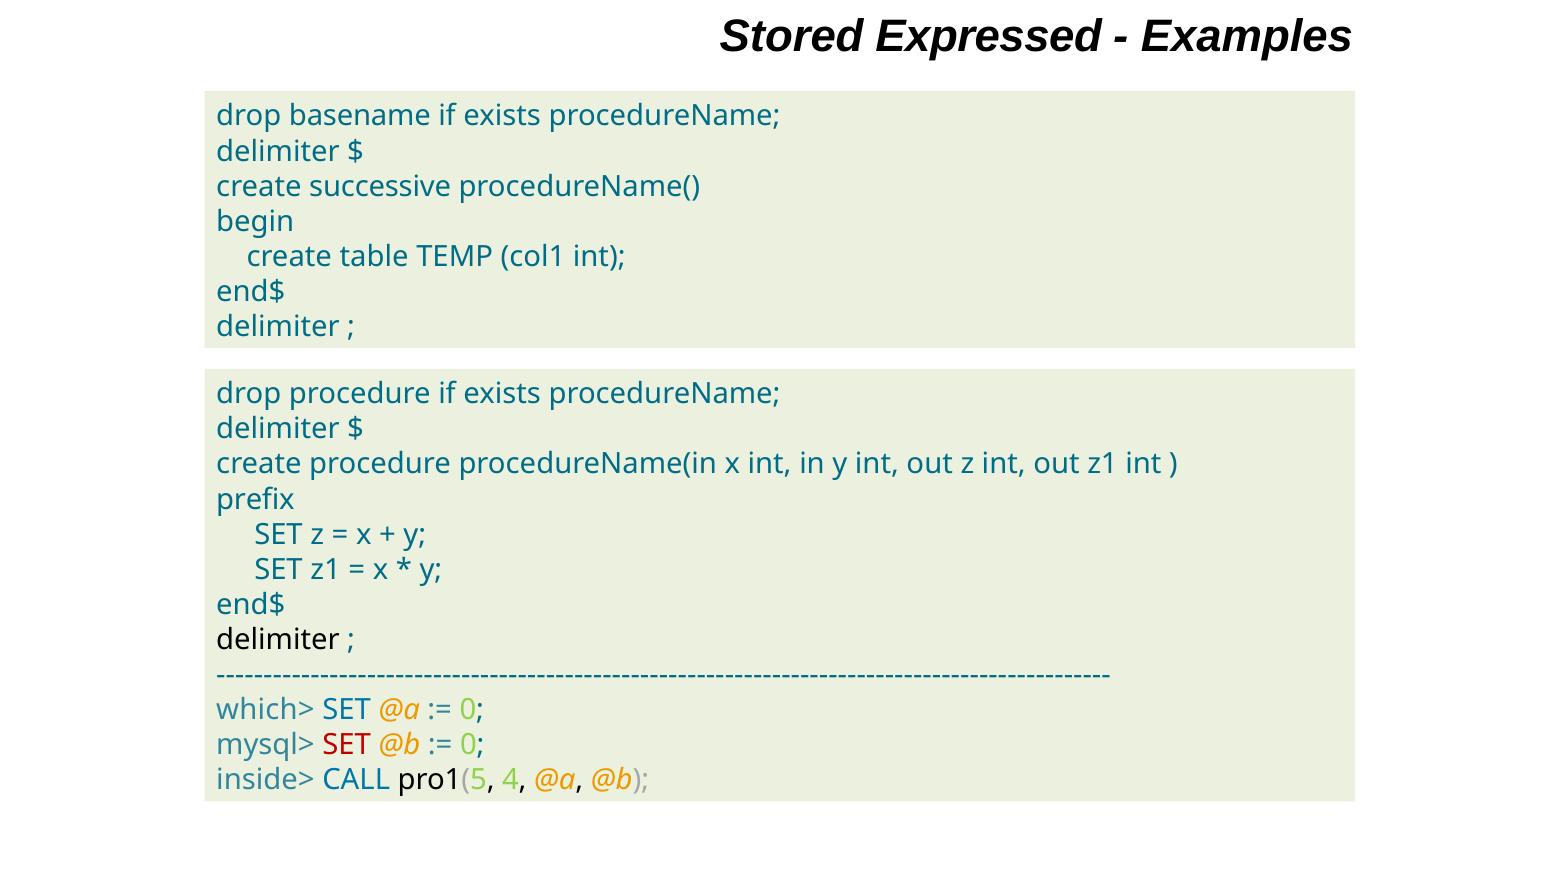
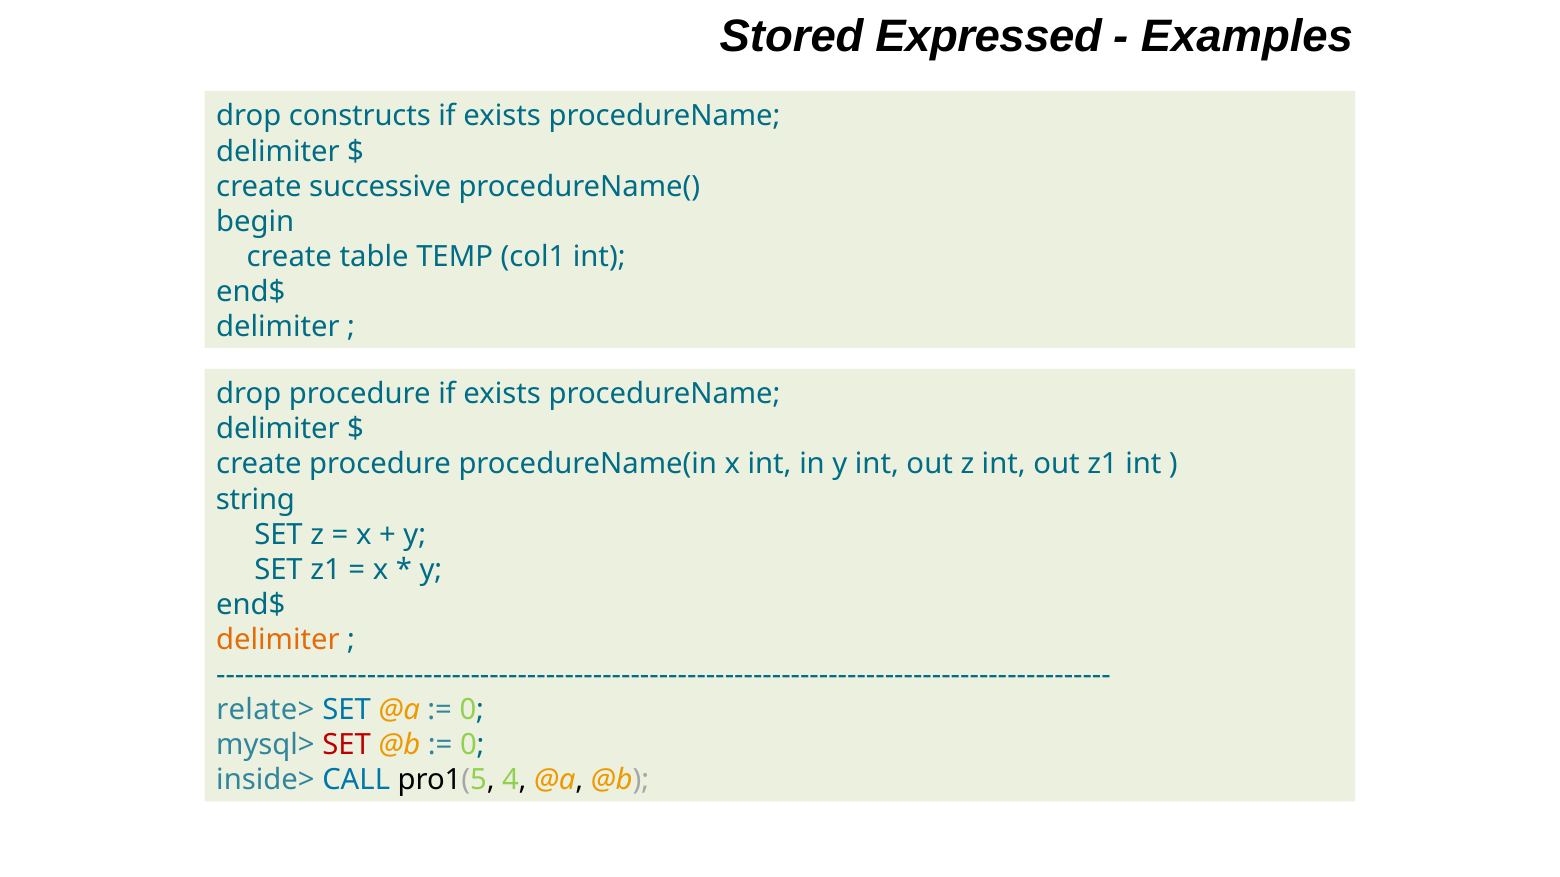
basename: basename -> constructs
prefix: prefix -> string
delimiter at (278, 640) colour: black -> orange
which>: which> -> relate>
